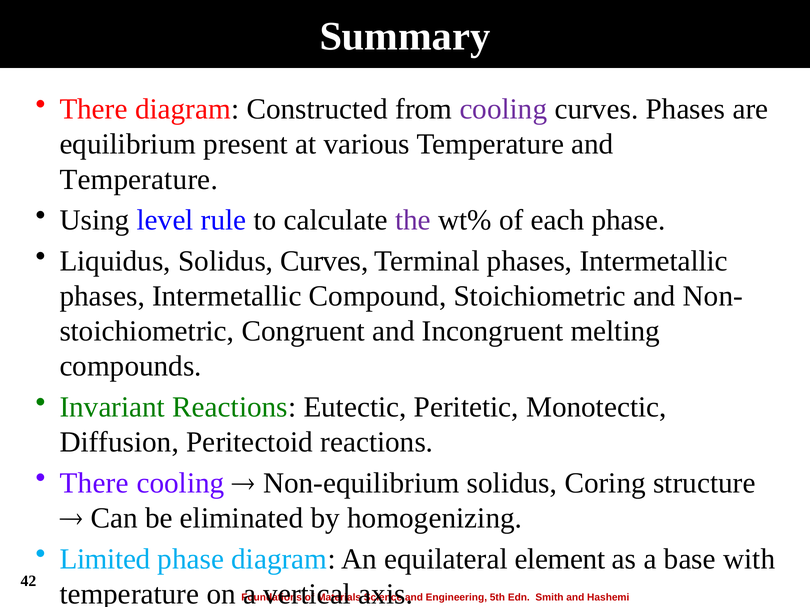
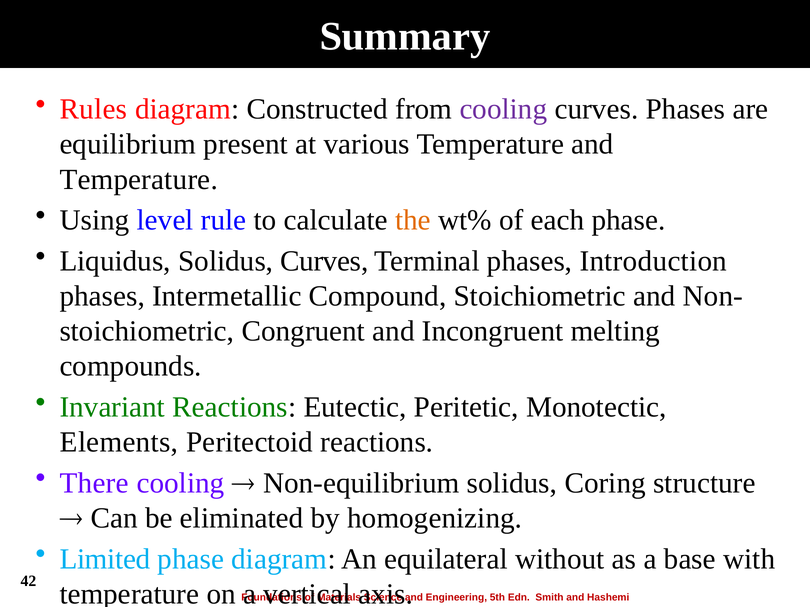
There at (94, 109): There -> Rules
the at (413, 220) colour: purple -> orange
Terminal phases Intermetallic: Intermetallic -> Introduction
Diffusion: Diffusion -> Elements
element: element -> without
